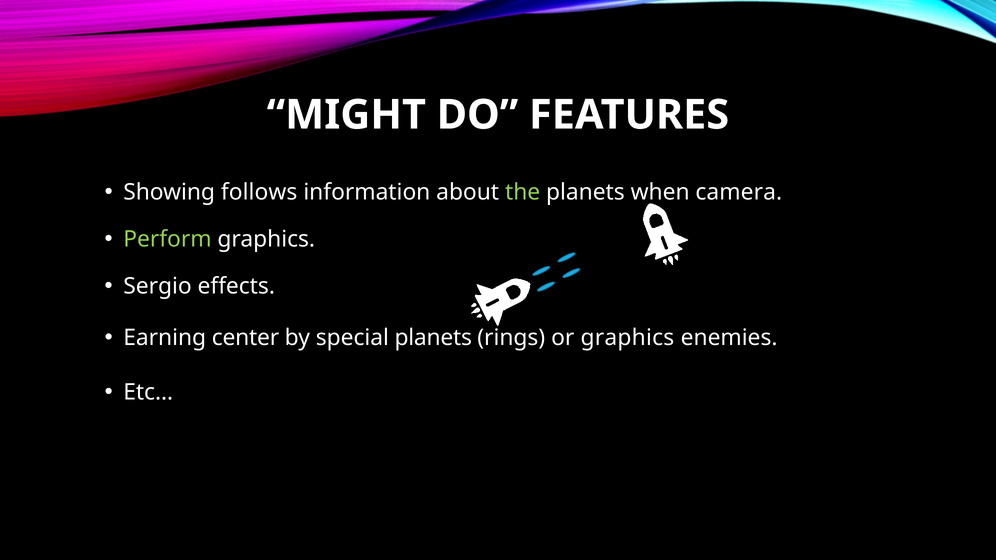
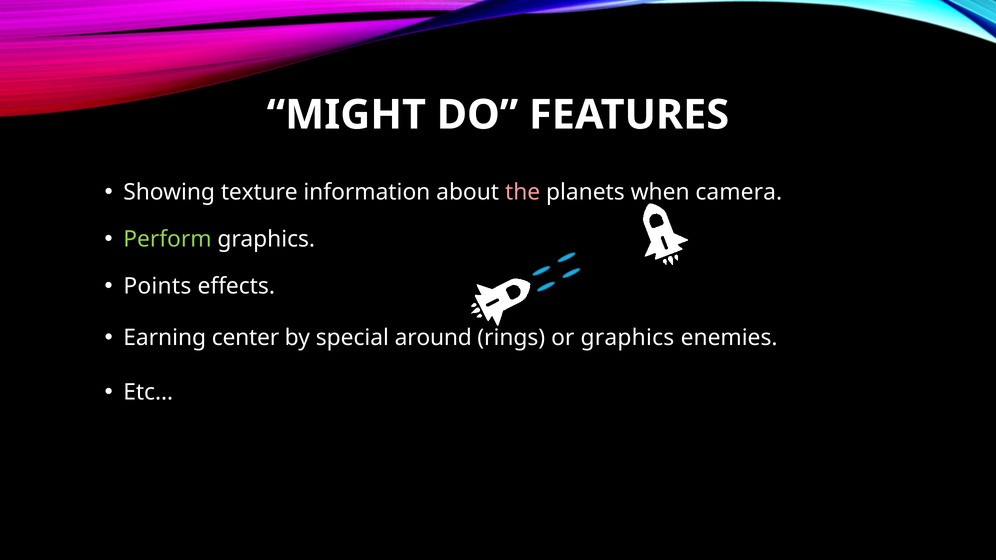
follows: follows -> texture
the colour: light green -> pink
Sergio: Sergio -> Points
special planets: planets -> around
